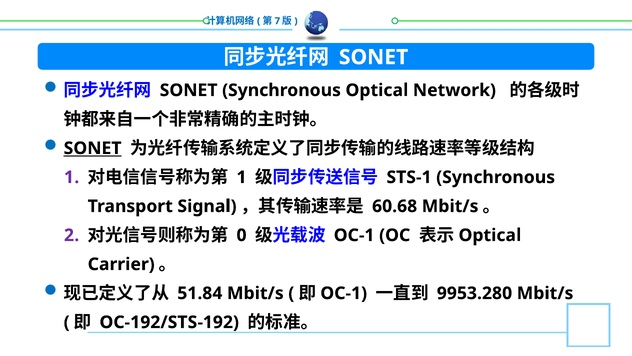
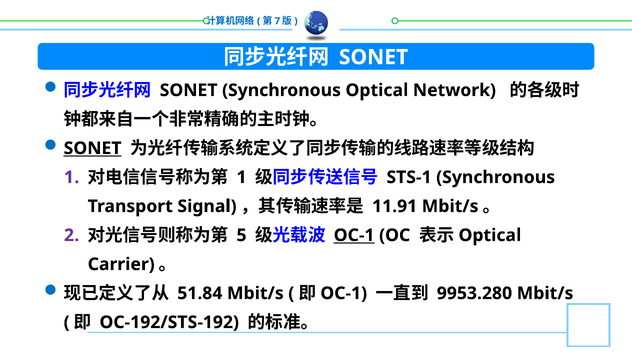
60.68: 60.68 -> 11.91
0: 0 -> 5
OC-1 at (354, 235) underline: none -> present
